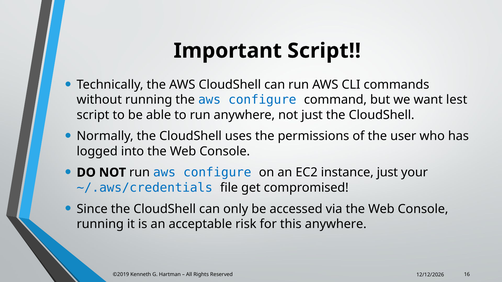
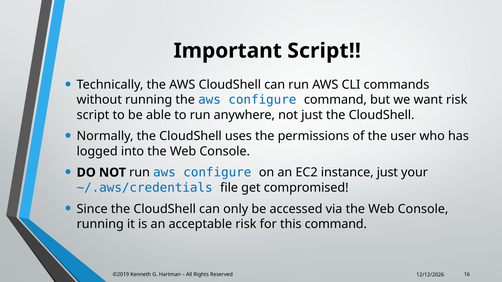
want lest: lest -> risk
this anywhere: anywhere -> command
